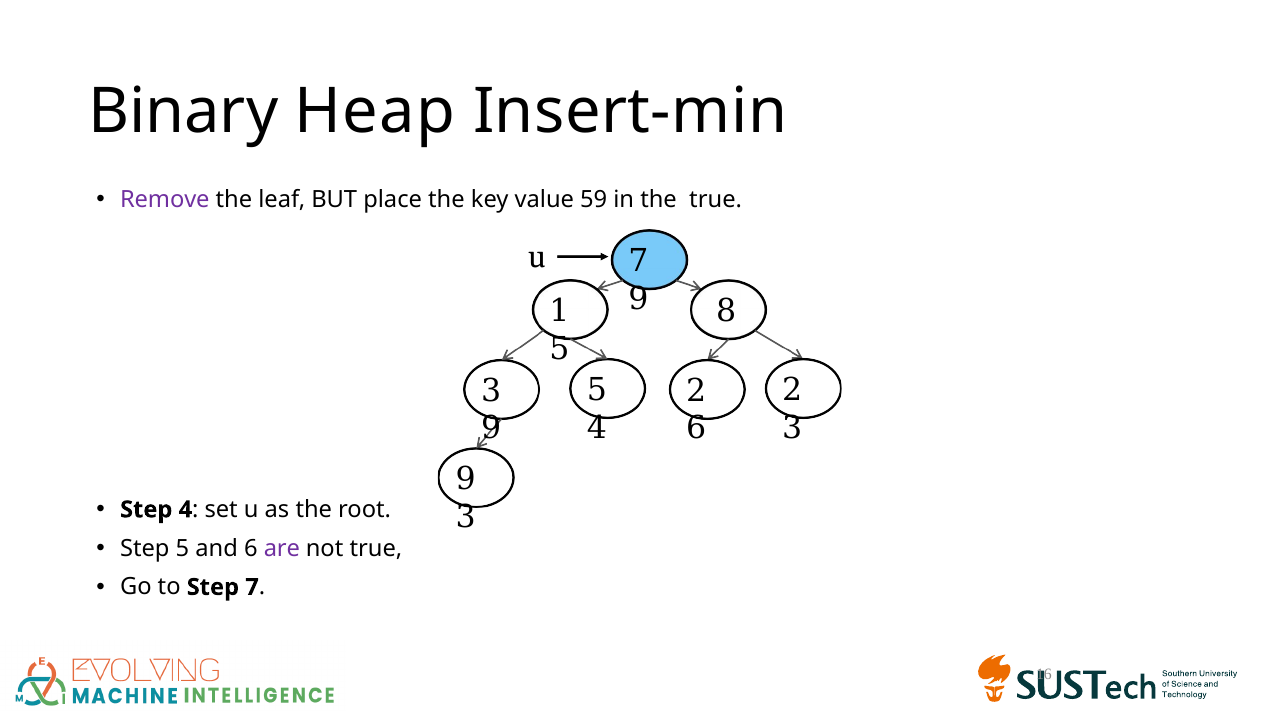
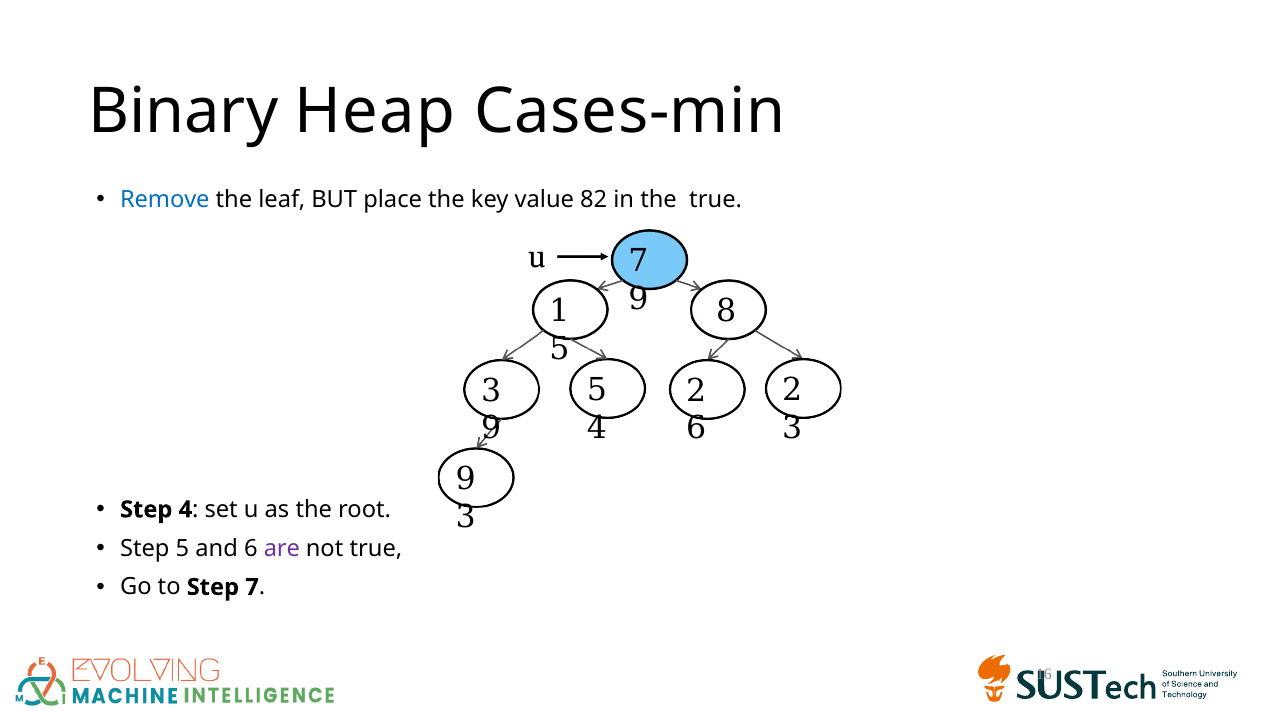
Insert-min: Insert-min -> Cases-min
Remove colour: purple -> blue
59: 59 -> 82
